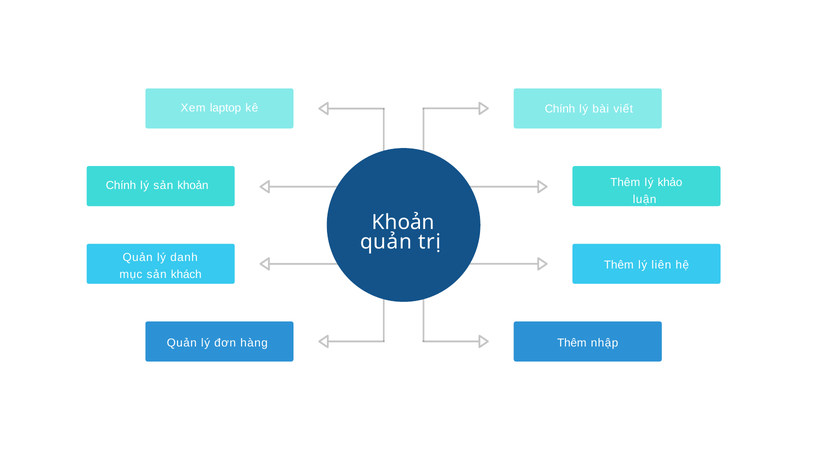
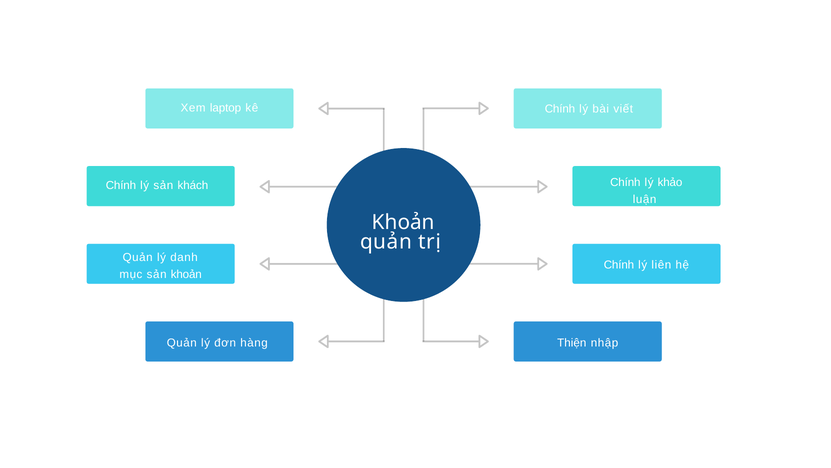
Thêm at (625, 182): Thêm -> Chính
sản khoản: khoản -> khách
Thêm at (619, 265): Thêm -> Chính
sản khách: khách -> khoản
Thêm at (572, 342): Thêm -> Thiện
